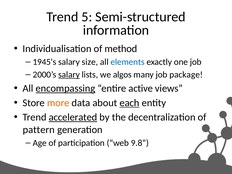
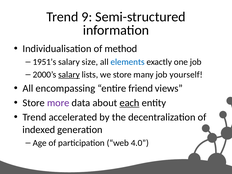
5: 5 -> 9
1945’s: 1945’s -> 1951’s
we algos: algos -> store
package: package -> yourself
encompassing underline: present -> none
active: active -> friend
more colour: orange -> purple
accelerated underline: present -> none
pattern: pattern -> indexed
9.8: 9.8 -> 4.0
